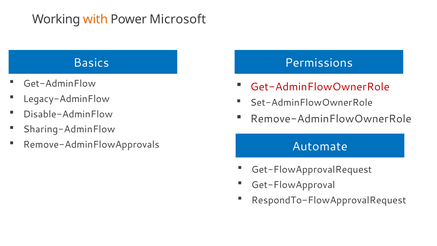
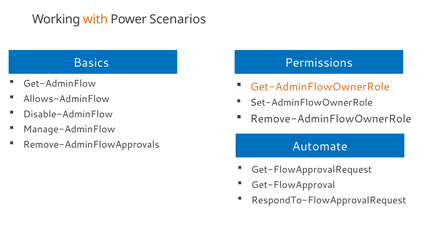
Microsoft: Microsoft -> Scenarios
Get-AdminFlowOwnerRole colour: red -> orange
Legacy-AdminFlow: Legacy-AdminFlow -> Allows-AdminFlow
Sharing-AdminFlow: Sharing-AdminFlow -> Manage-AdminFlow
